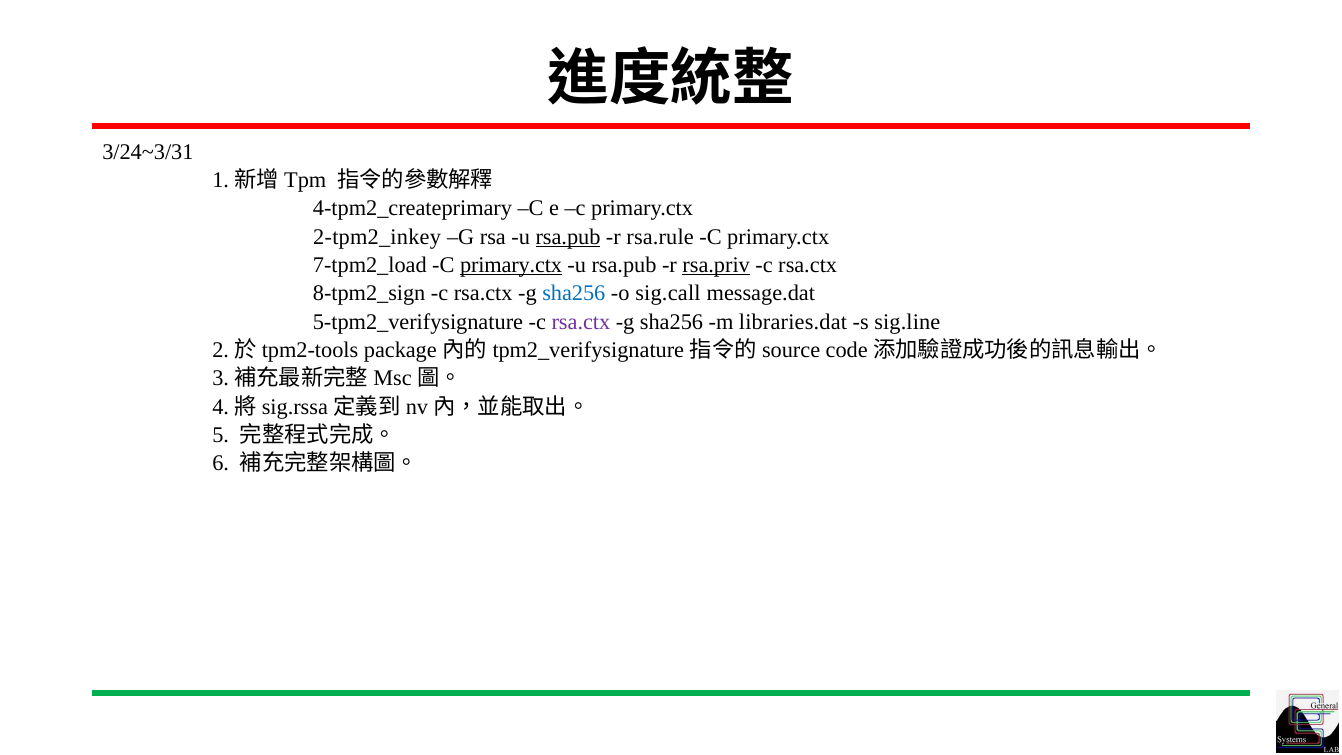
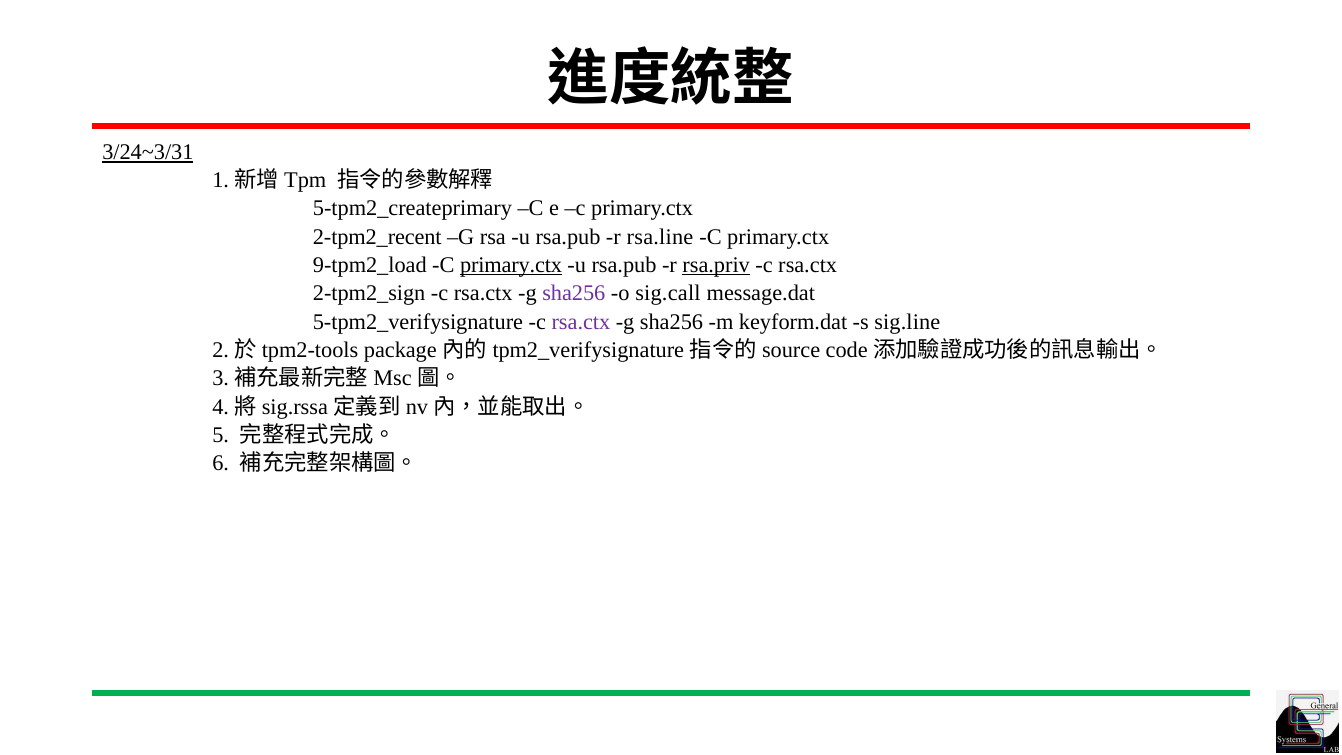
3/24~3/31 underline: none -> present
4-tpm2_createprimary: 4-tpm2_createprimary -> 5-tpm2_createprimary
2-tpm2_inkey: 2-tpm2_inkey -> 2-tpm2_recent
rsa.pub at (568, 237) underline: present -> none
rsa.rule: rsa.rule -> rsa.line
7-tpm2_load: 7-tpm2_load -> 9-tpm2_load
8-tpm2_sign: 8-tpm2_sign -> 2-tpm2_sign
sha256 at (574, 293) colour: blue -> purple
libraries.dat: libraries.dat -> keyform.dat
